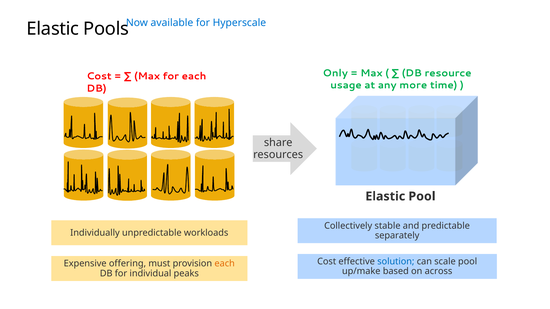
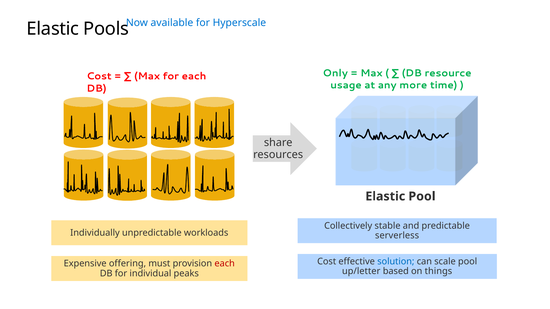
separately: separately -> serverless
each at (225, 264) colour: orange -> red
up/make: up/make -> up/letter
across: across -> things
